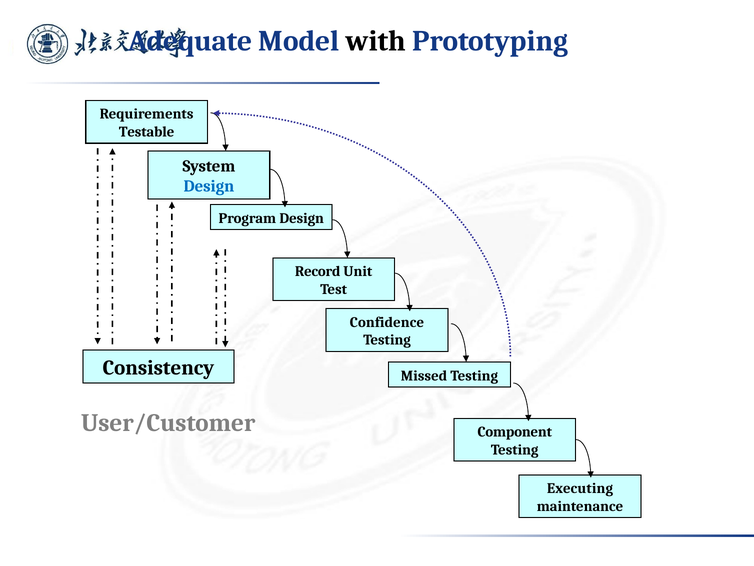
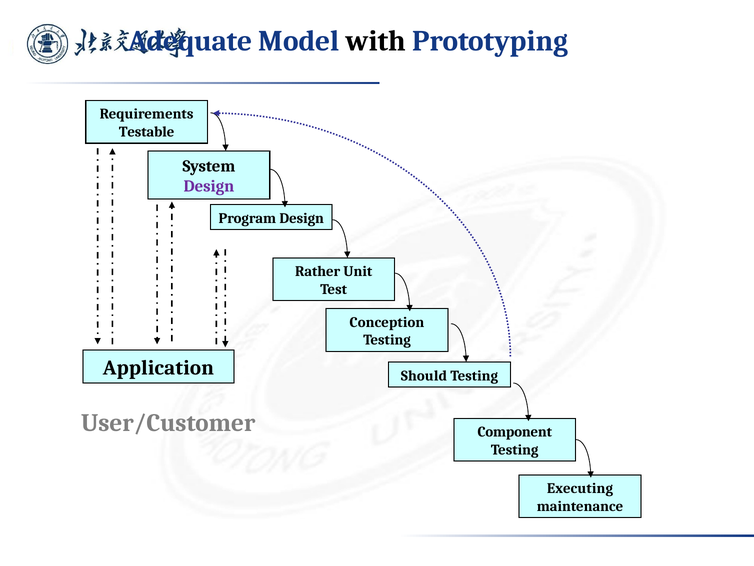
Design at (209, 186) colour: blue -> purple
Record: Record -> Rather
Confidence: Confidence -> Conception
Consistency: Consistency -> Application
Missed: Missed -> Should
